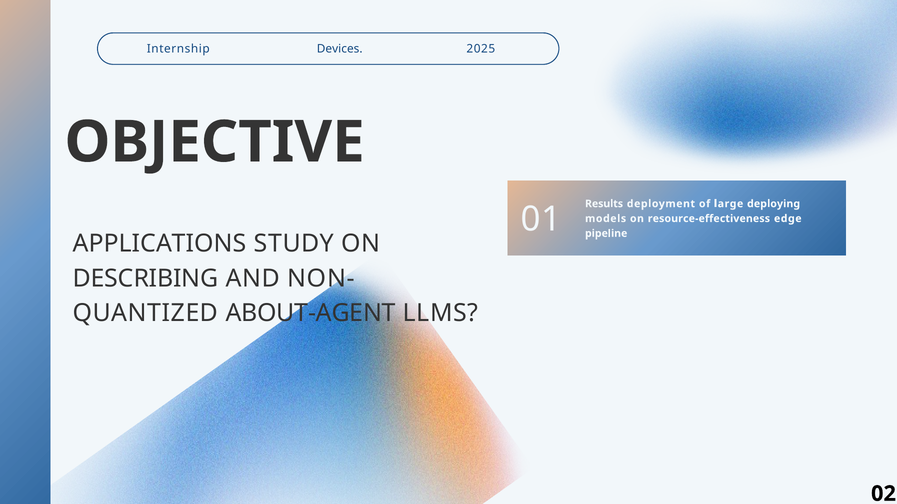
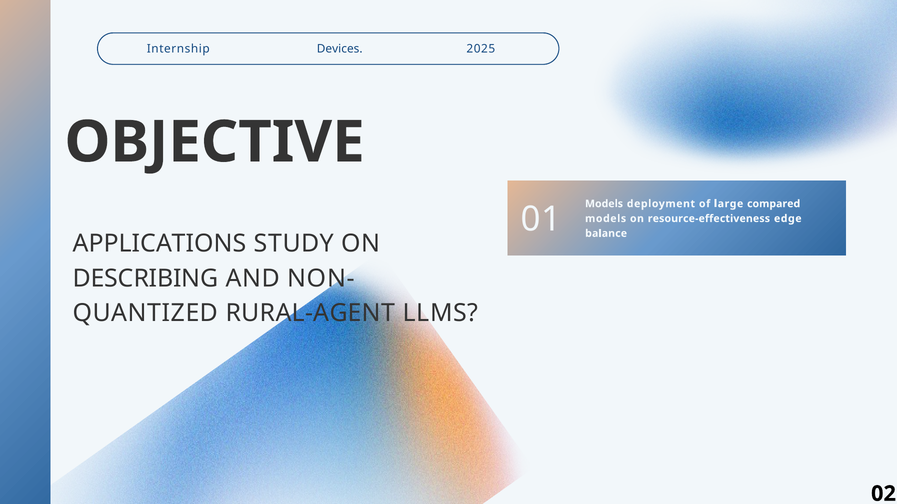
Results at (604, 204): Results -> Models
deploying: deploying -> compared
pipeline: pipeline -> balance
ABOUT-AGENT: ABOUT-AGENT -> RURAL-AGENT
